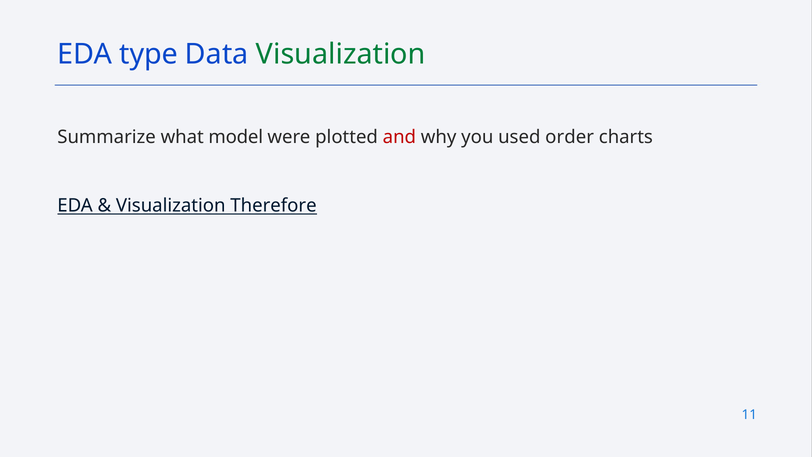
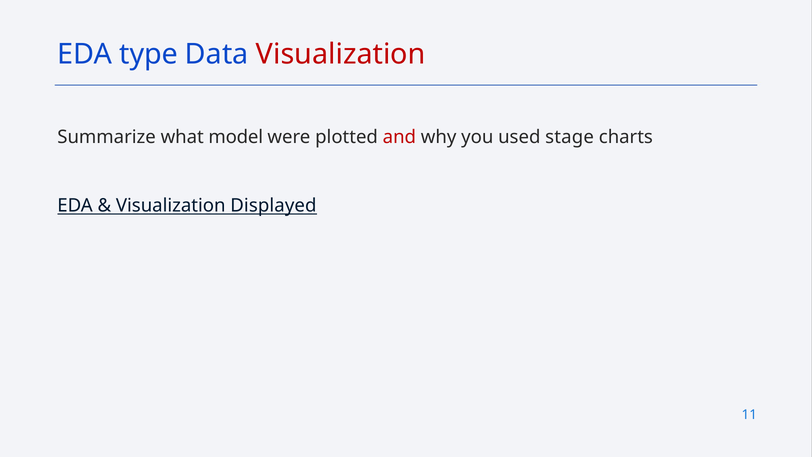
Visualization at (341, 54) colour: green -> red
order: order -> stage
Therefore: Therefore -> Displayed
